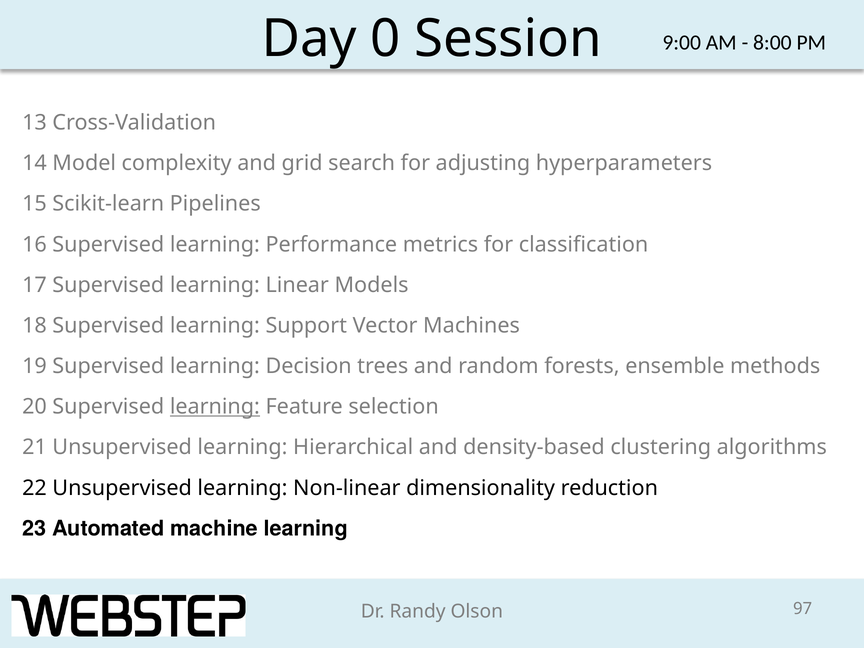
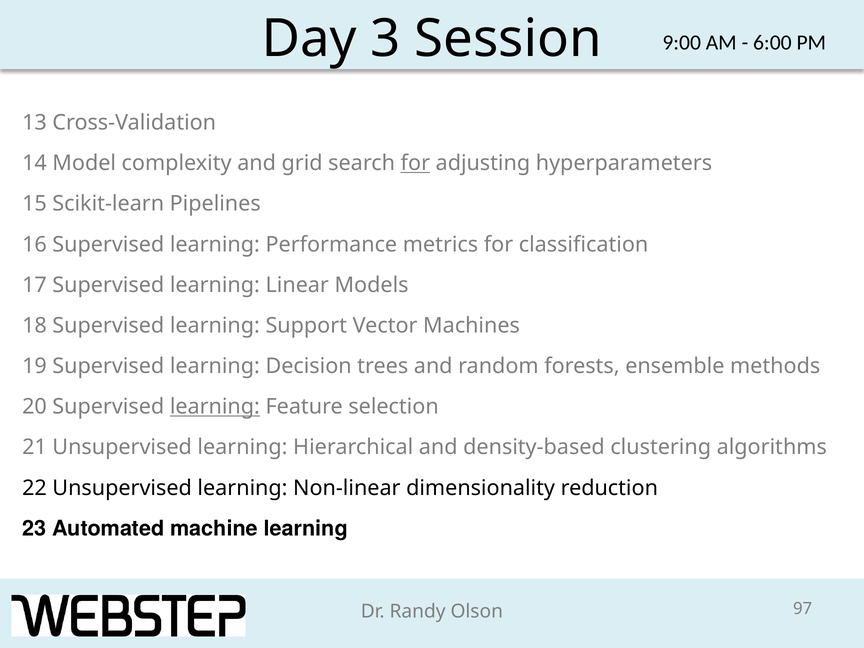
0: 0 -> 3
8:00: 8:00 -> 6:00
for at (415, 163) underline: none -> present
